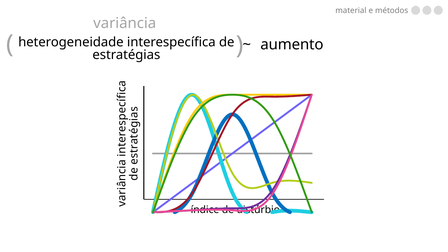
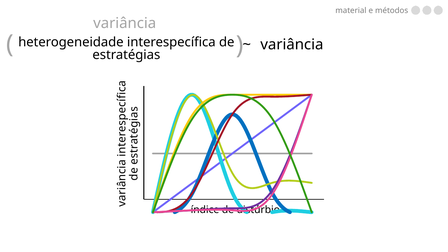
aumento at (292, 44): aumento -> variância
